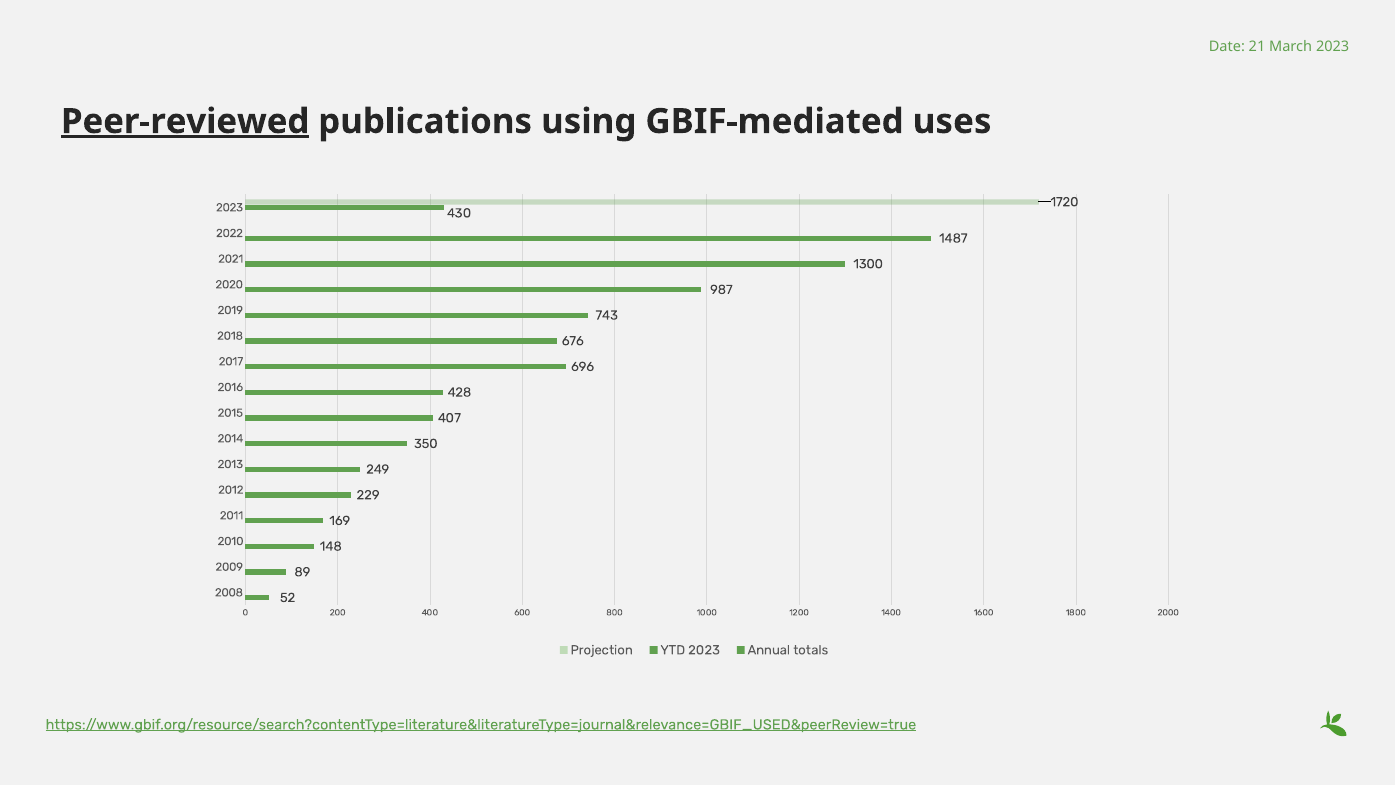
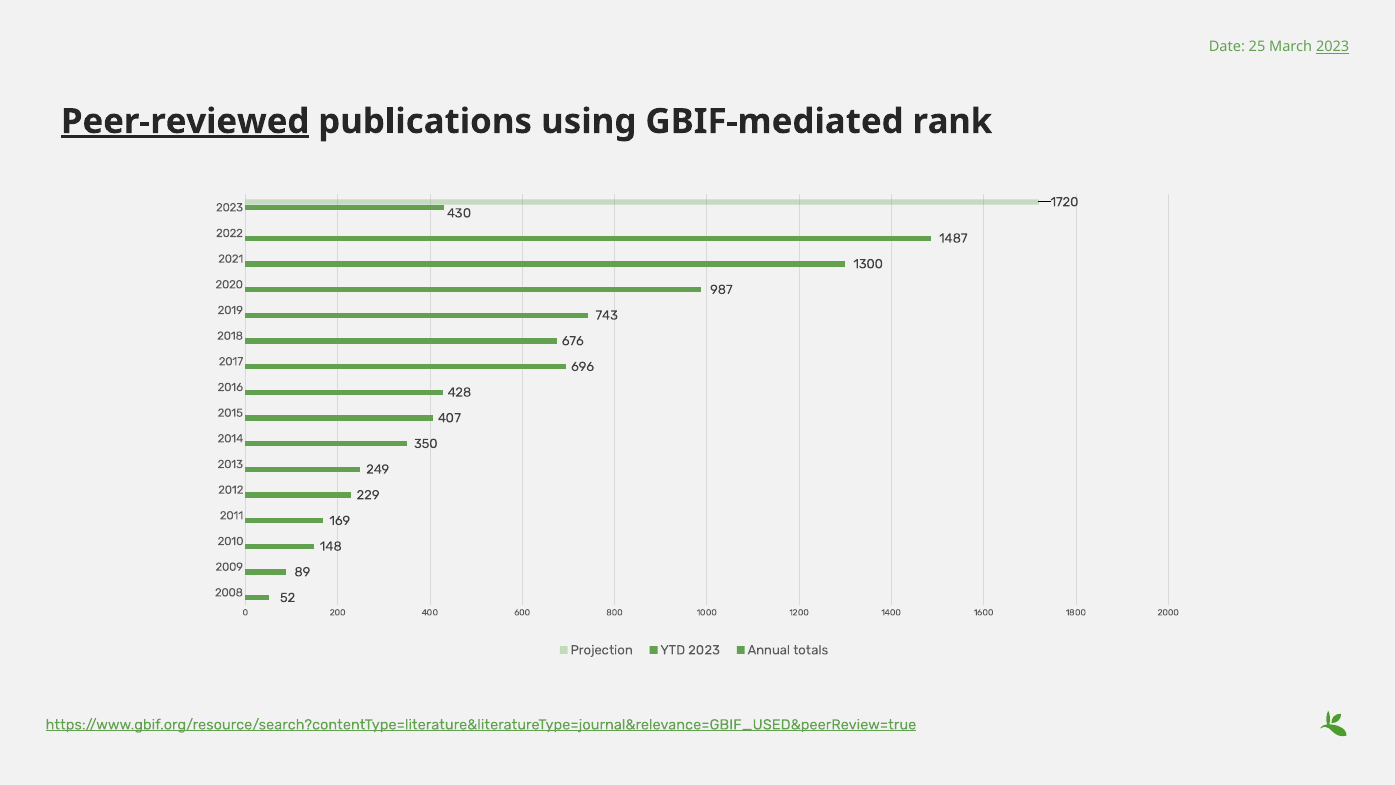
21: 21 -> 25
2023 at (1333, 47) underline: none -> present
uses: uses -> rank
